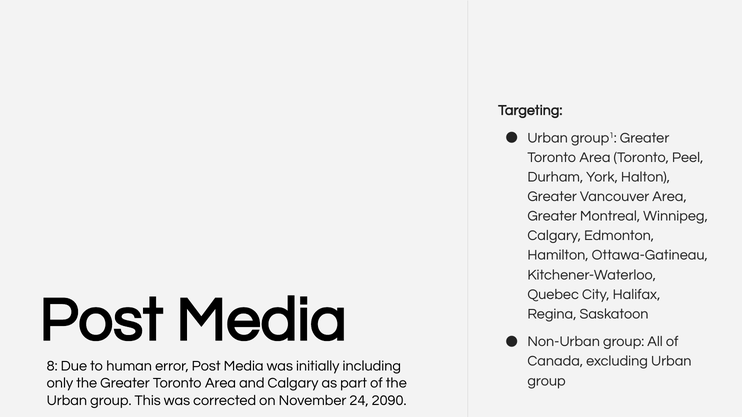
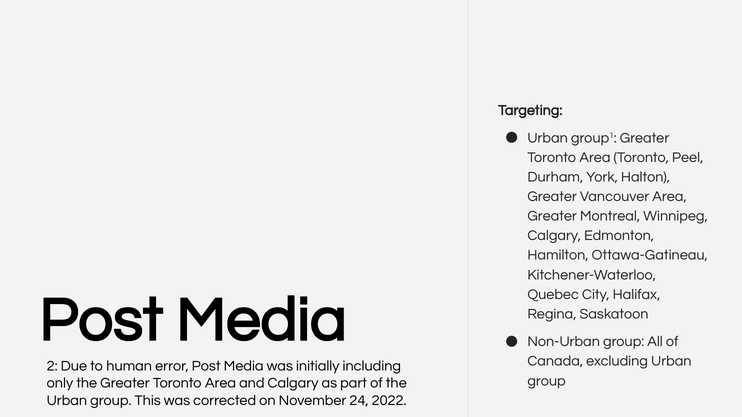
8: 8 -> 2
2090: 2090 -> 2022
